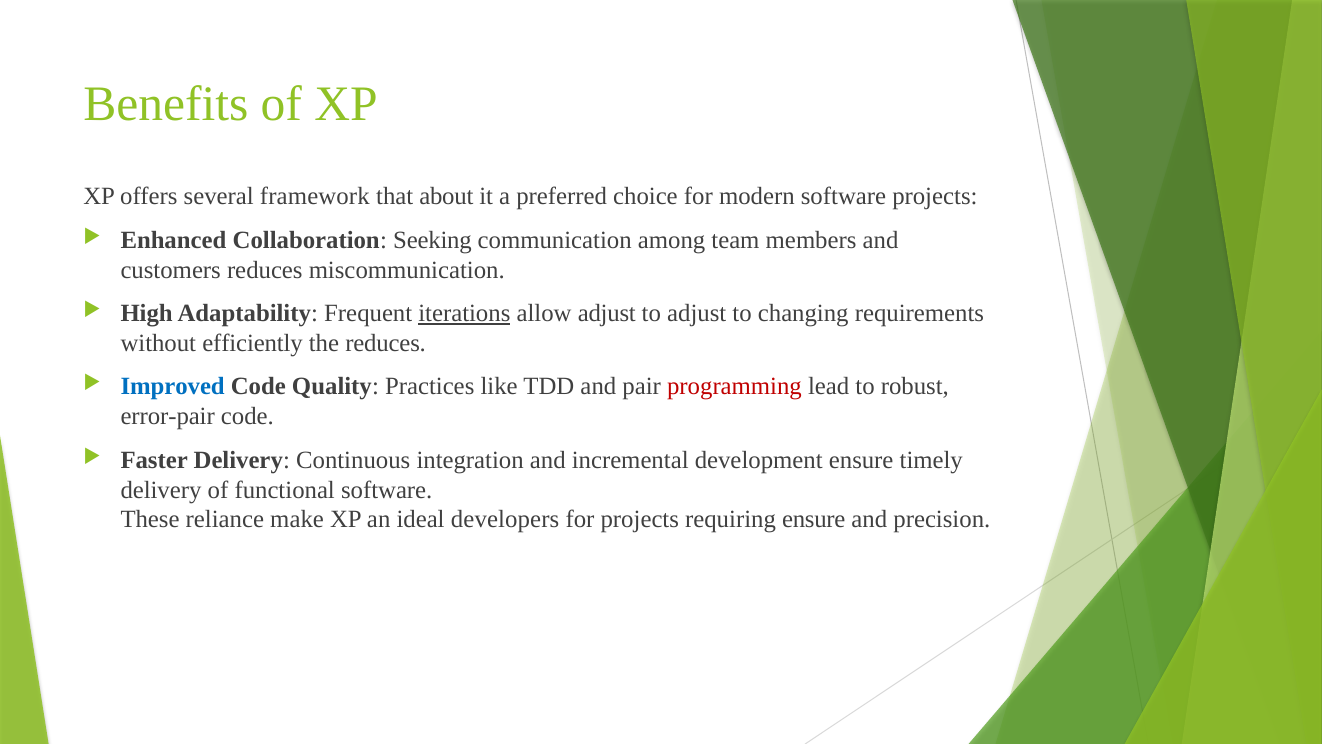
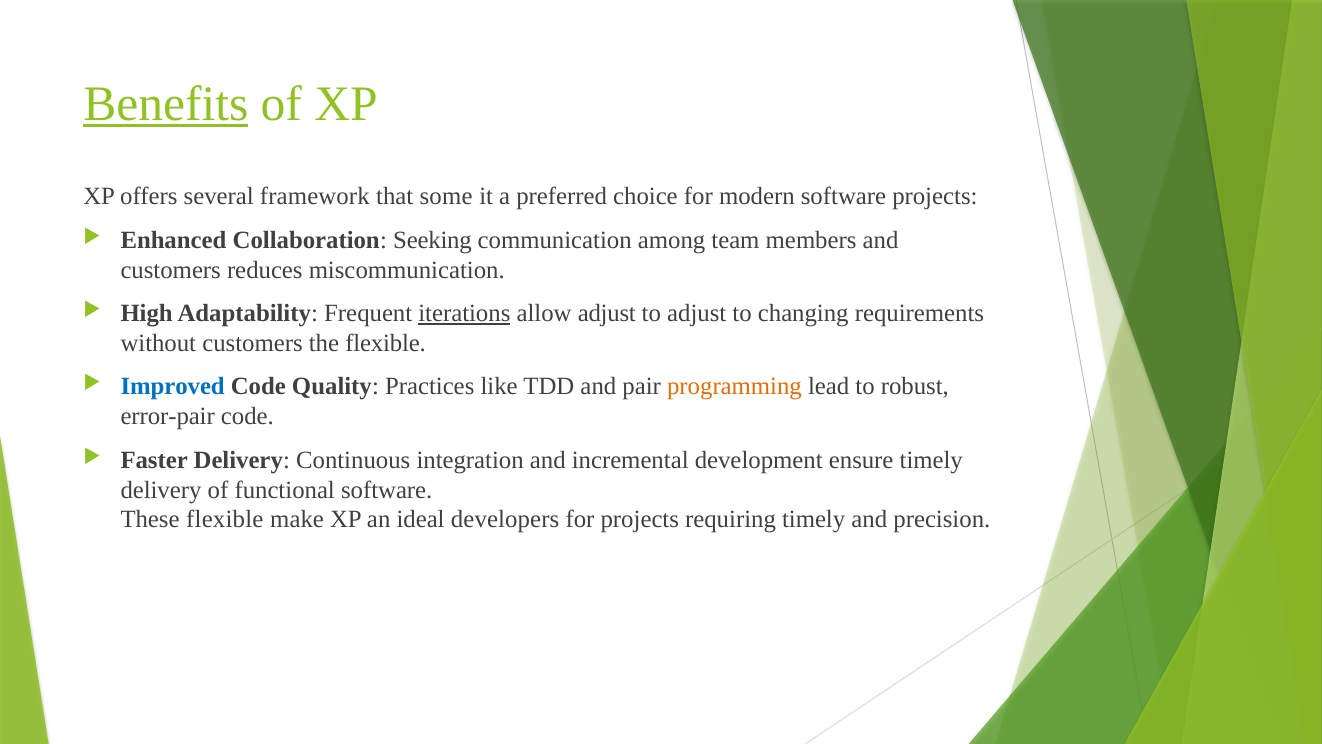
Benefits underline: none -> present
about: about -> some
without efficiently: efficiently -> customers
the reduces: reduces -> flexible
programming colour: red -> orange
These reliance: reliance -> flexible
requiring ensure: ensure -> timely
